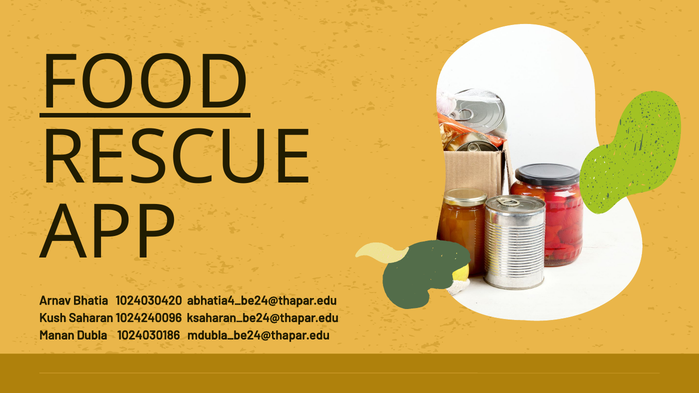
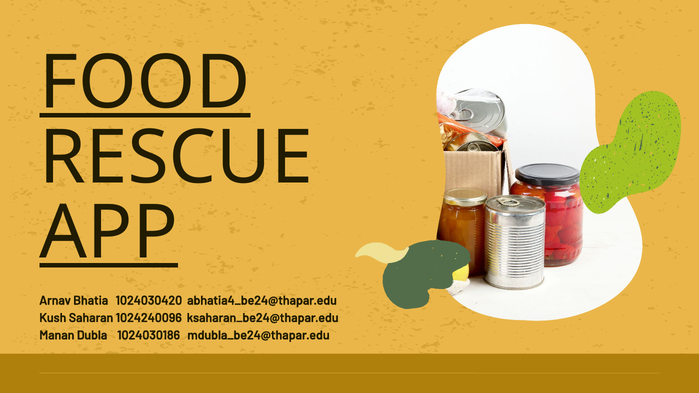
APP underline: none -> present
